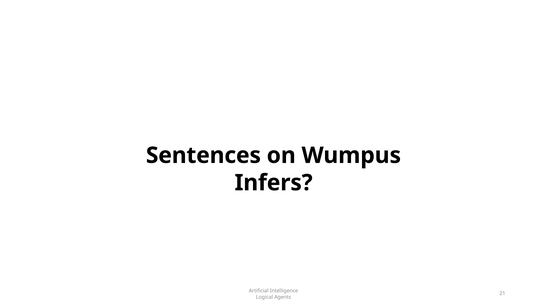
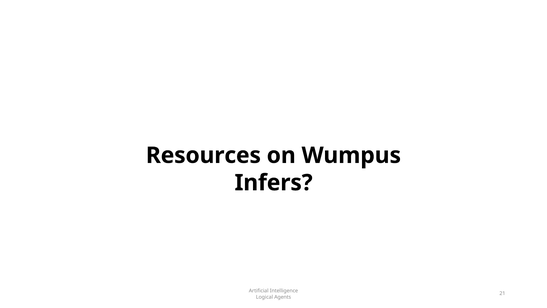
Sentences: Sentences -> Resources
